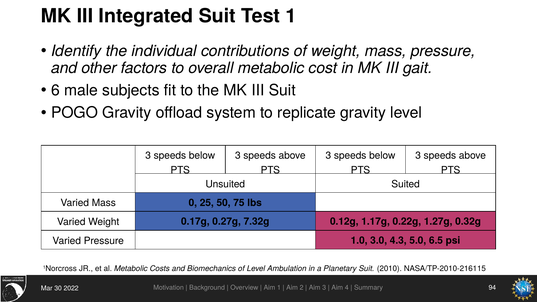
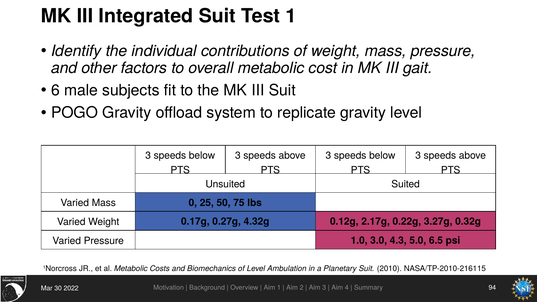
7.32g: 7.32g -> 4.32g
1.17g: 1.17g -> 2.17g
1.27g: 1.27g -> 3.27g
